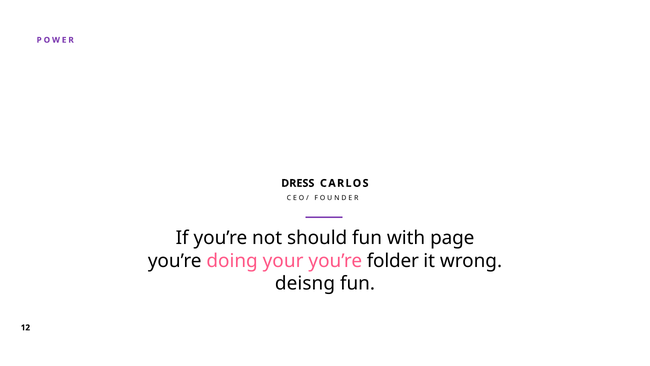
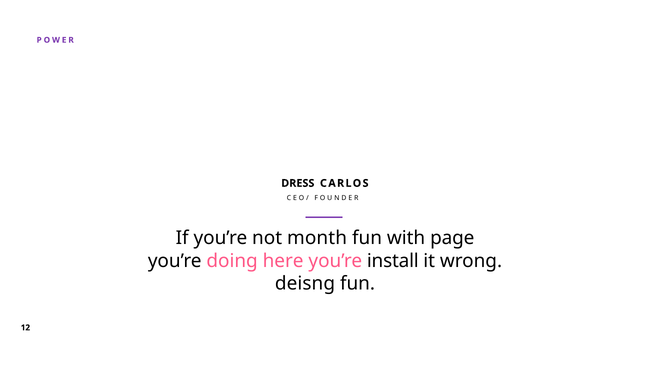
should: should -> month
your: your -> here
folder: folder -> install
